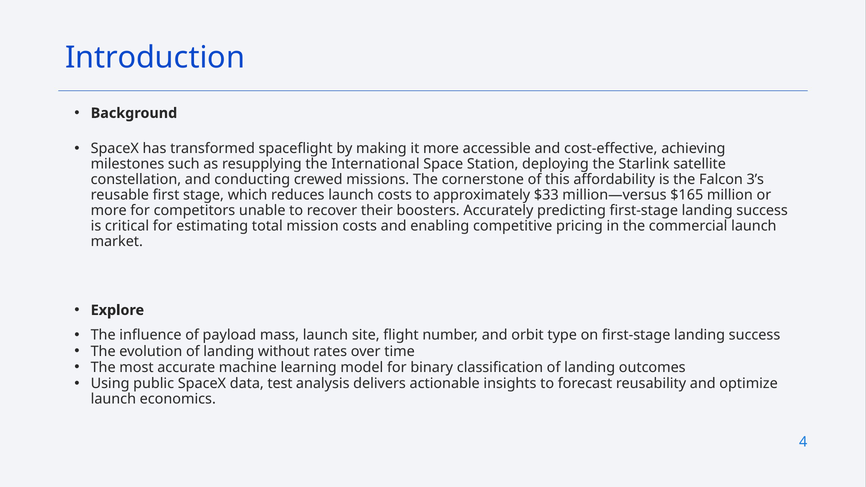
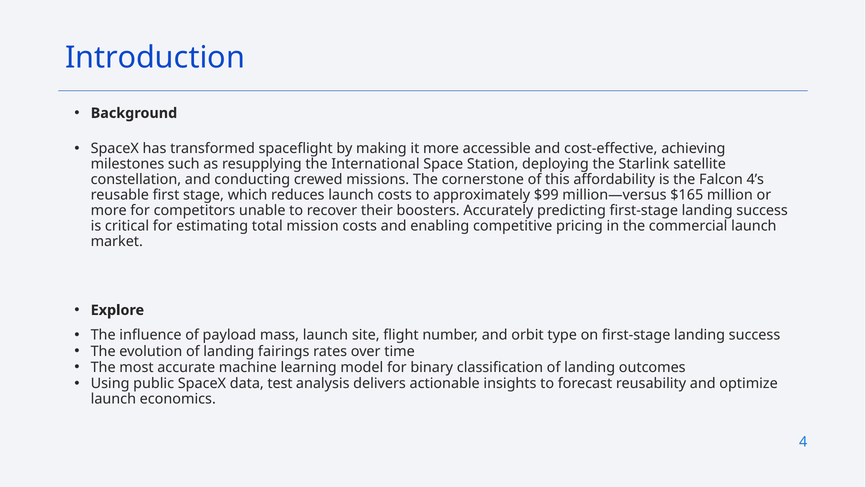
3’s: 3’s -> 4’s
$33: $33 -> $99
without: without -> fairings
